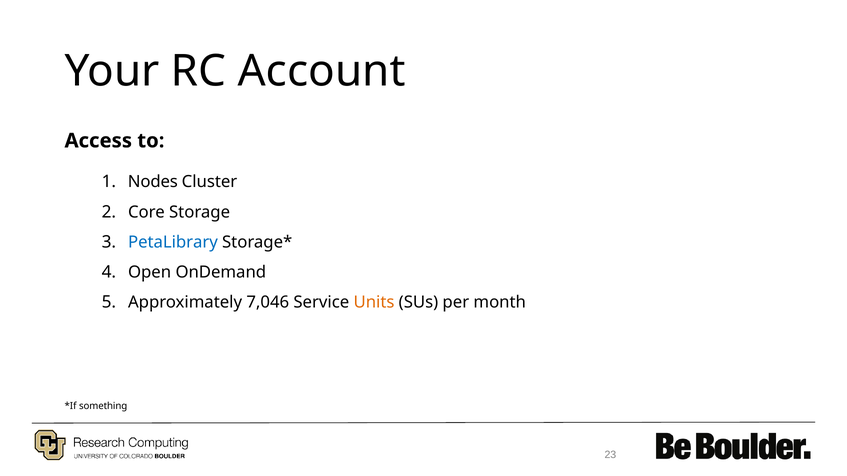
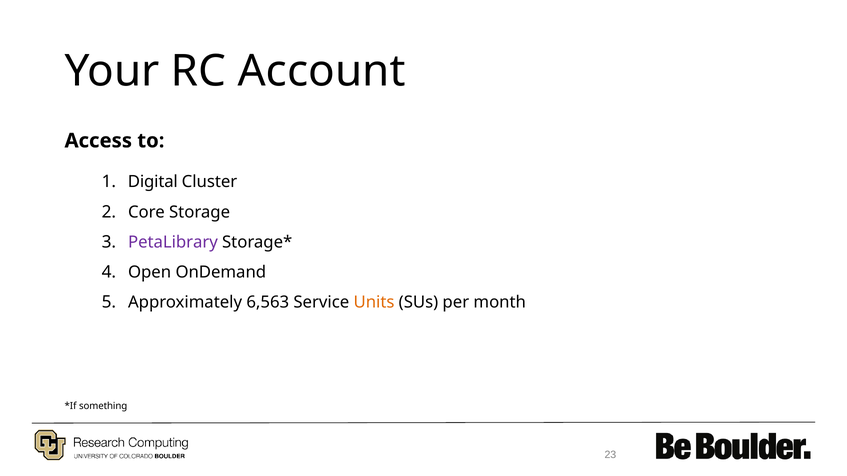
Nodes: Nodes -> Digital
PetaLibrary colour: blue -> purple
7,046: 7,046 -> 6,563
